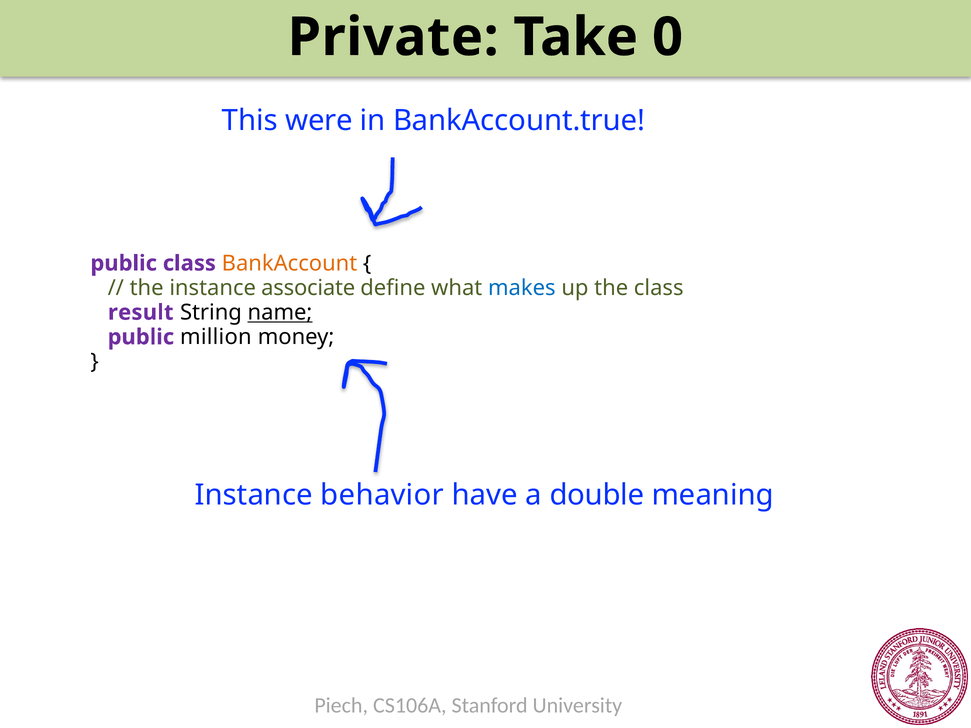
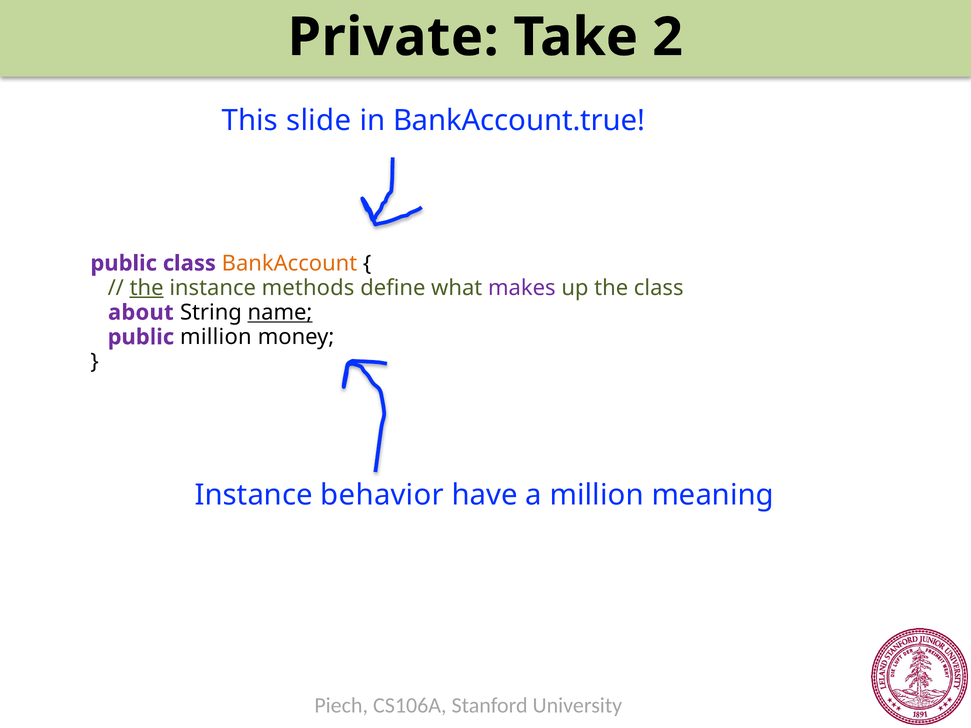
0: 0 -> 2
were: were -> slide
the at (147, 288) underline: none -> present
associate: associate -> methods
makes colour: blue -> purple
result: result -> about
a double: double -> million
